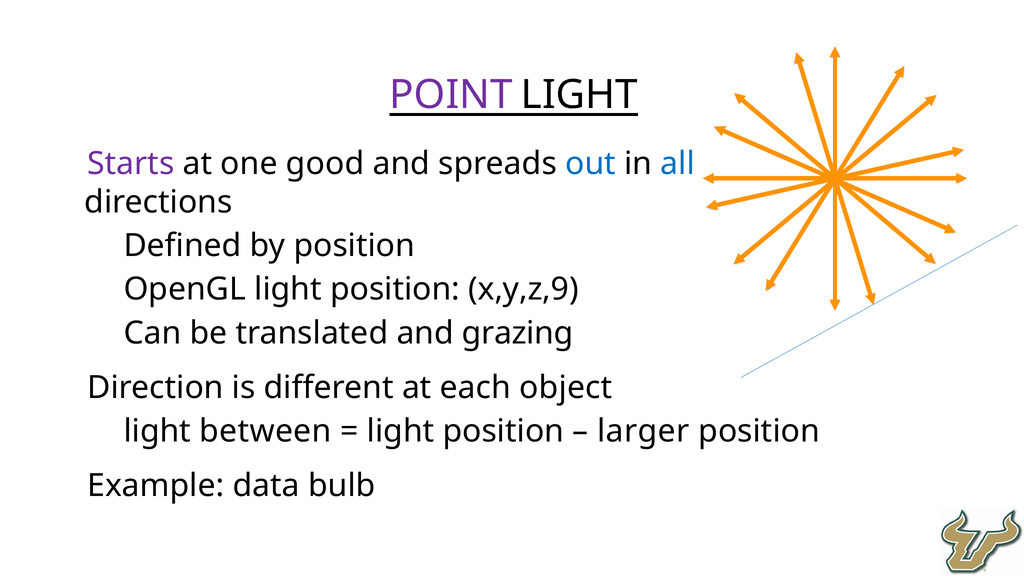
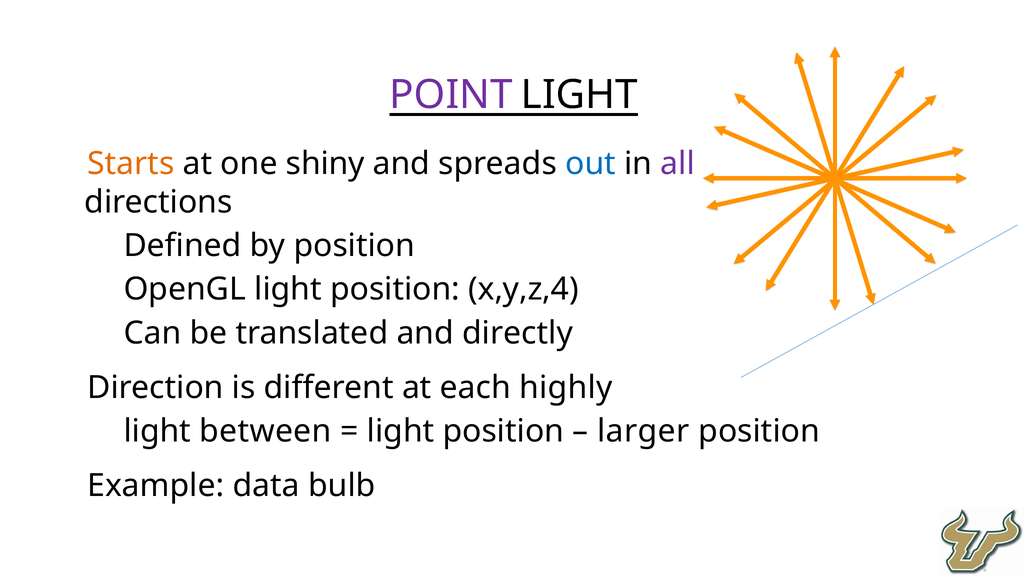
Starts colour: purple -> orange
good: good -> shiny
all colour: blue -> purple
x,y,z,9: x,y,z,9 -> x,y,z,4
grazing: grazing -> directly
object: object -> highly
